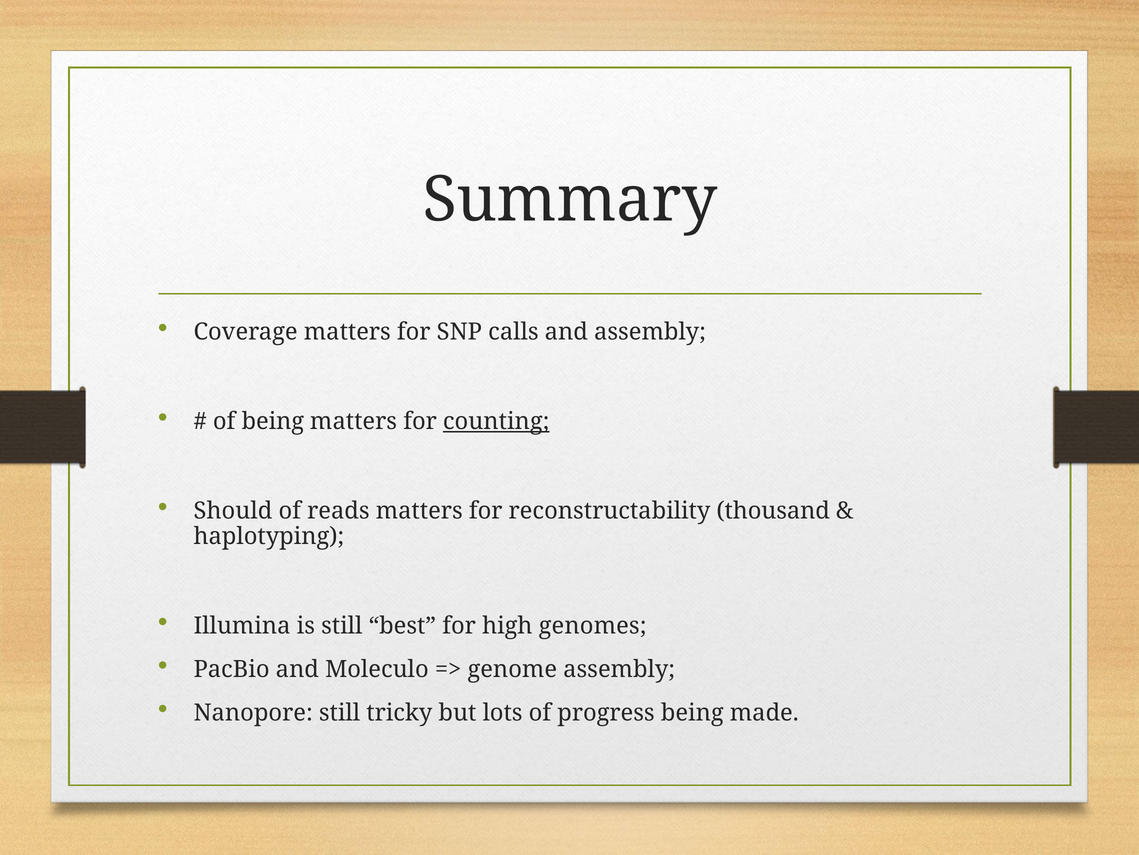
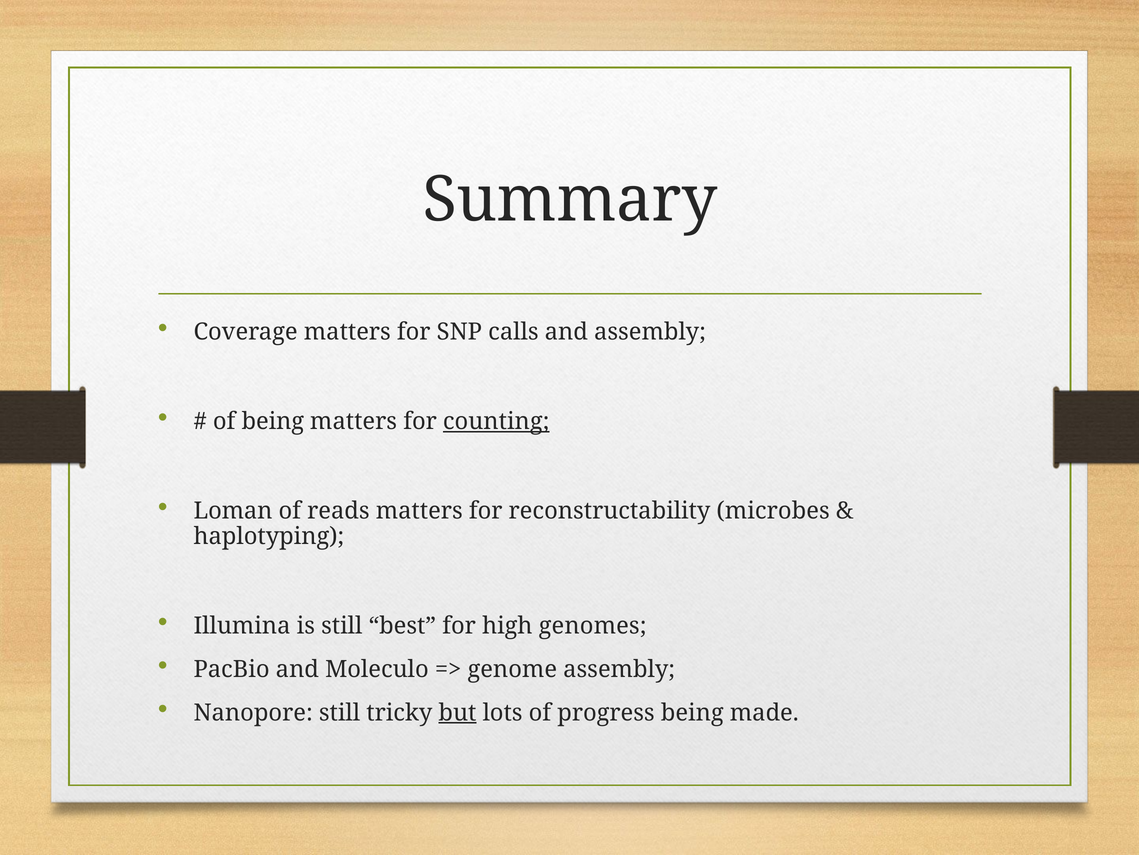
Should: Should -> Loman
thousand: thousand -> microbes
but underline: none -> present
